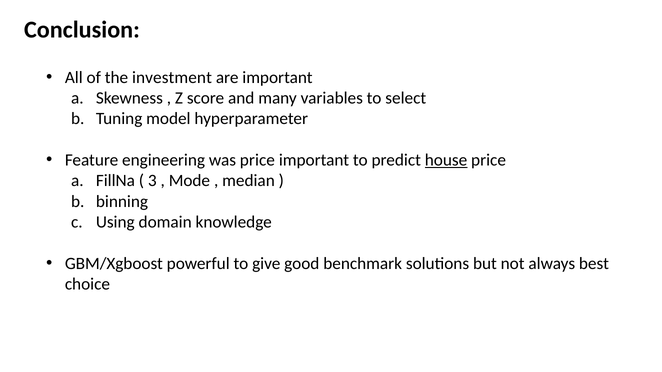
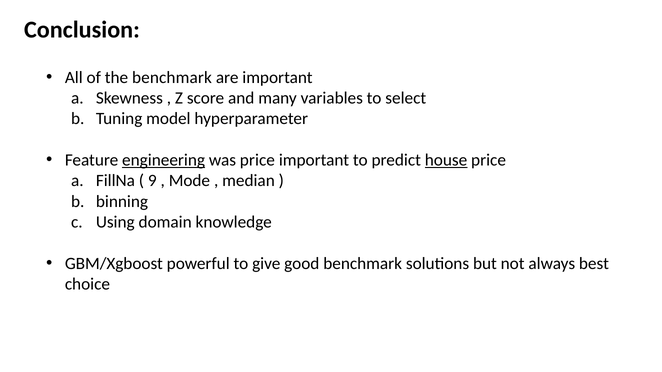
the investment: investment -> benchmark
engineering underline: none -> present
3: 3 -> 9
